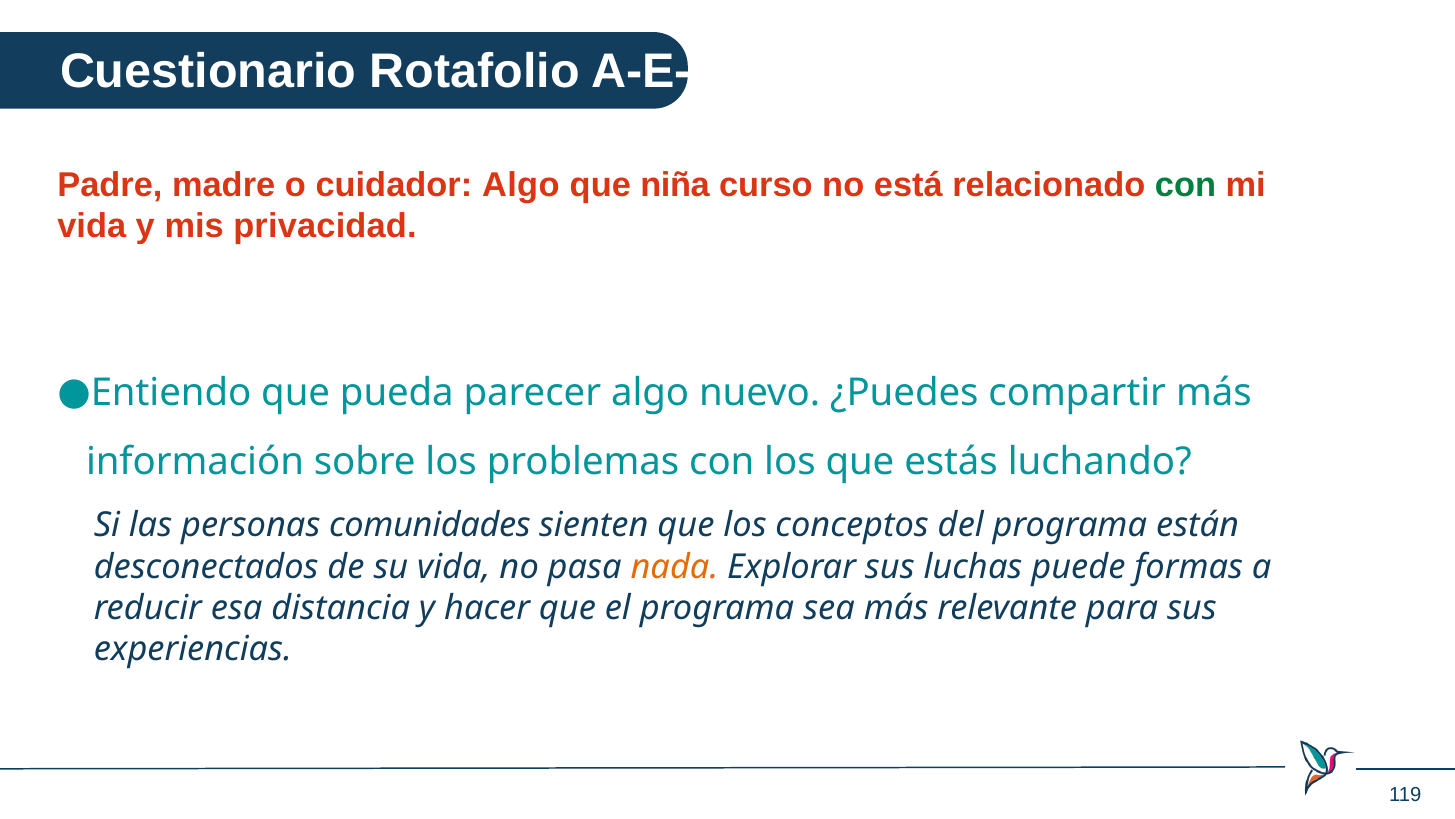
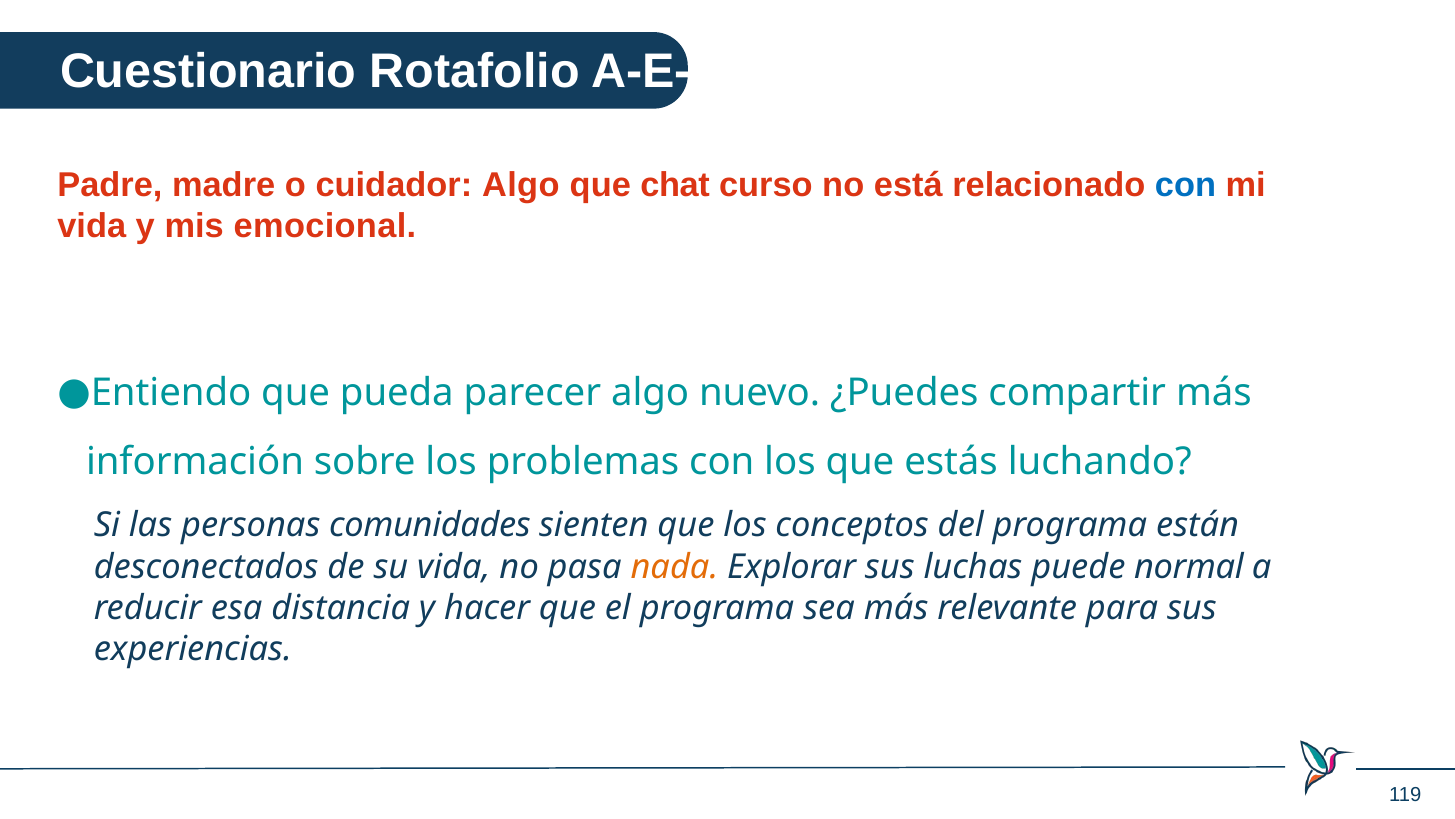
niña: niña -> chat
con at (1186, 185) colour: green -> blue
privacidad: privacidad -> emocional
formas: formas -> normal
